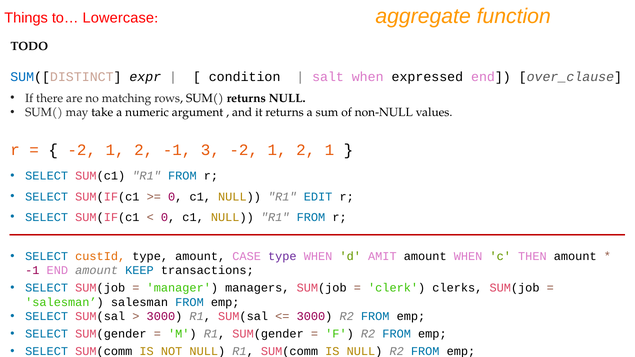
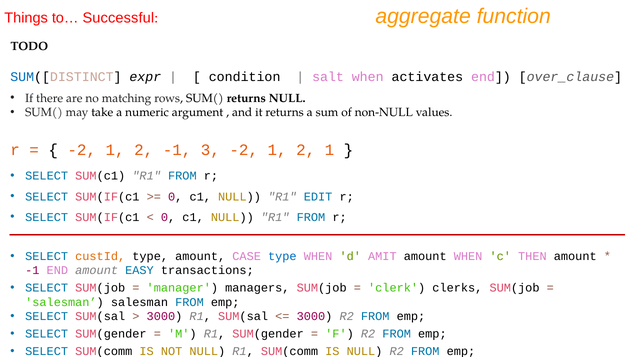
Lowercase: Lowercase -> Successful
expressed: expressed -> activates
type at (282, 256) colour: purple -> blue
KEEP: KEEP -> EASY
